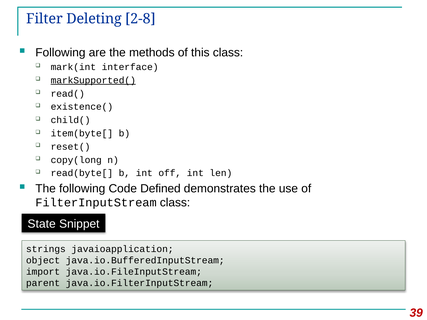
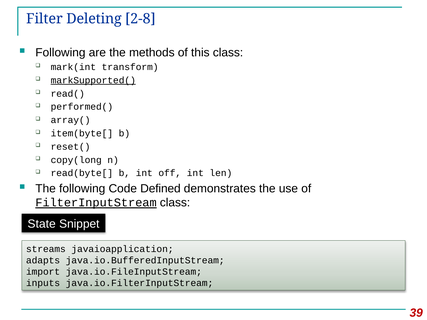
interface: interface -> transform
existence(: existence( -> performed(
child(: child( -> array(
FilterInputStream underline: none -> present
strings: strings -> streams
object: object -> adapts
parent: parent -> inputs
